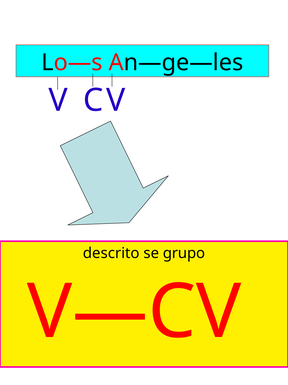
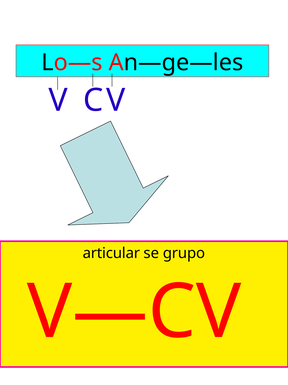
descrito: descrito -> articular
